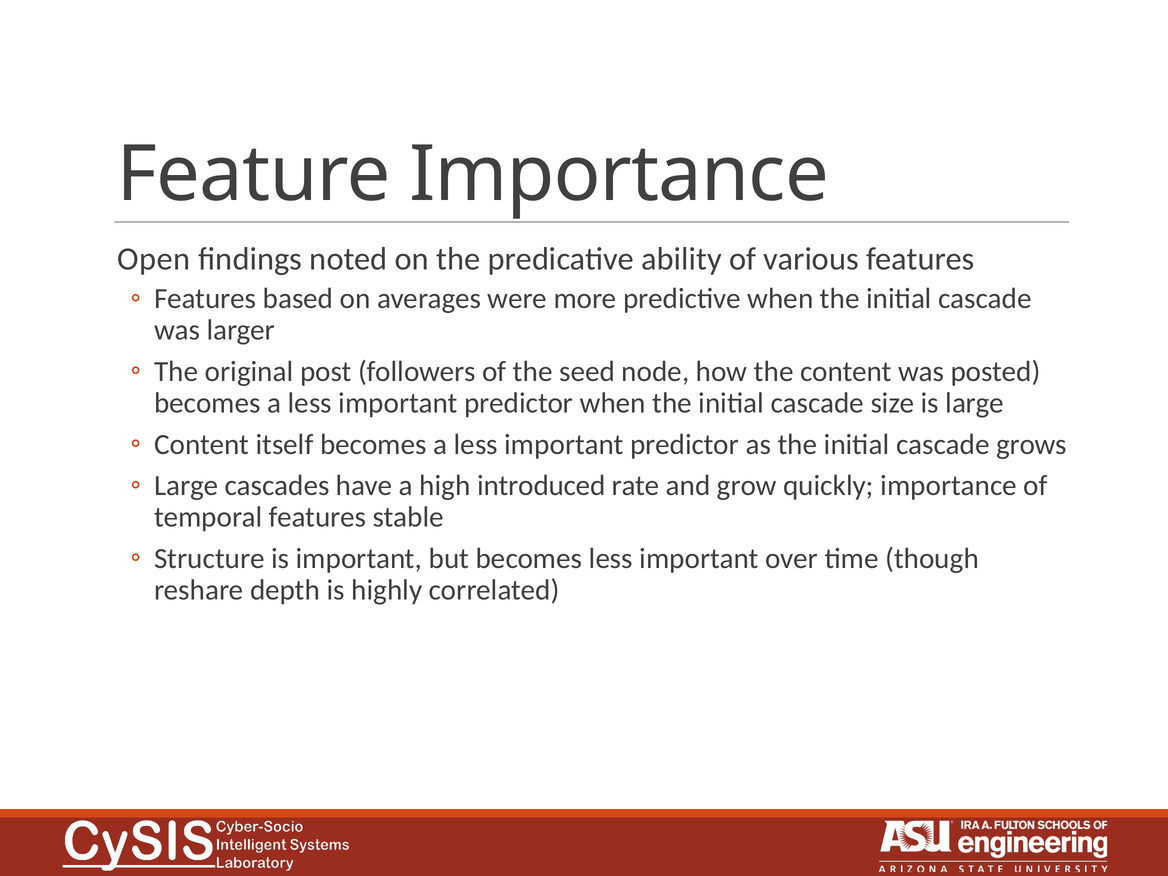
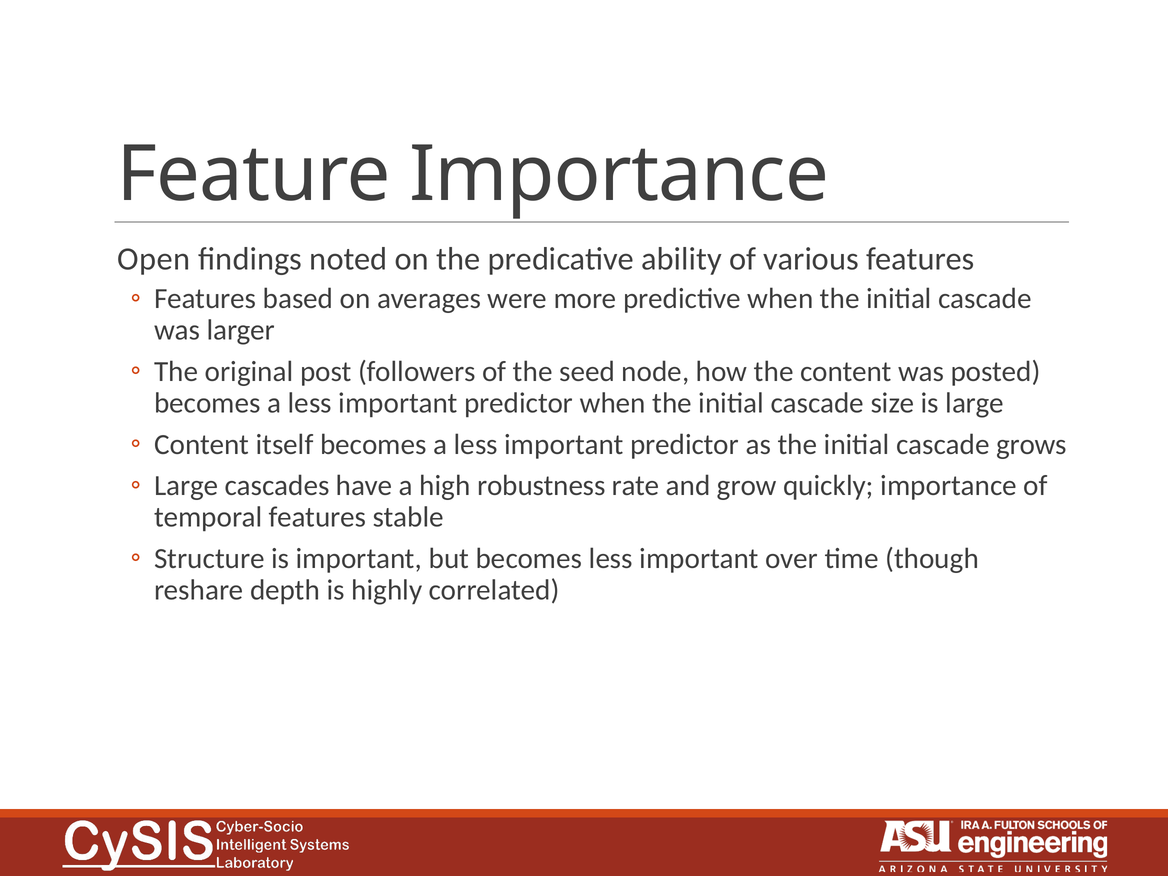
introduced: introduced -> robustness
